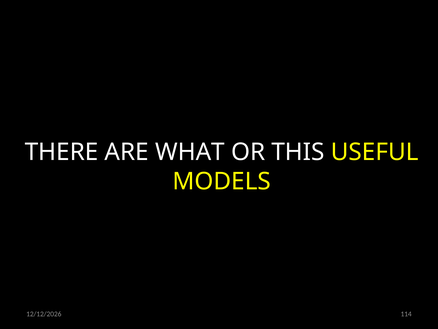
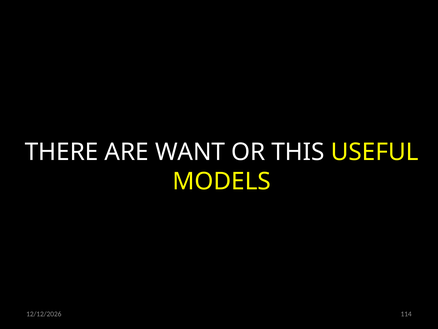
WHAT: WHAT -> WANT
